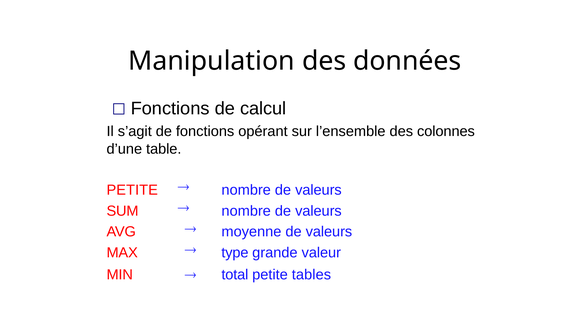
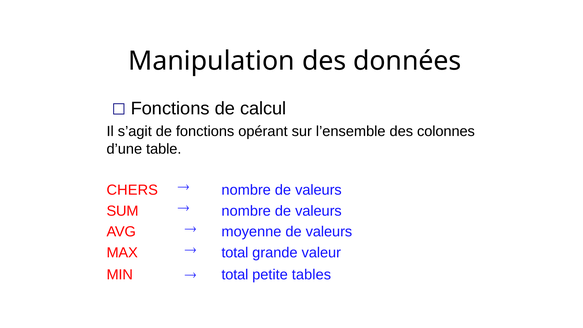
PETITE at (132, 190): PETITE -> CHERS
type at (235, 253): type -> total
